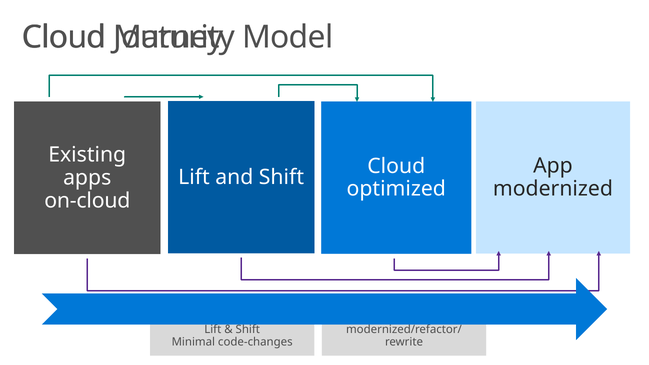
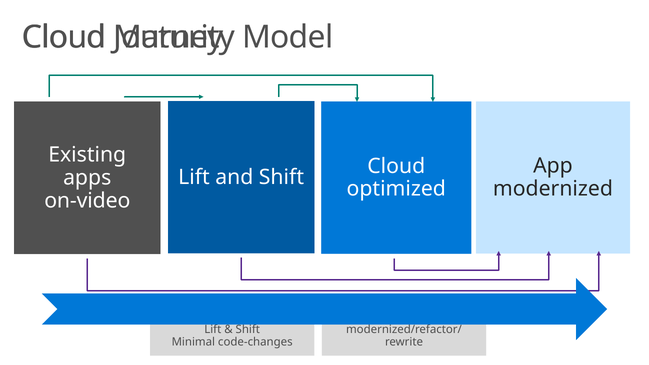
on-cloud: on-cloud -> on-video
